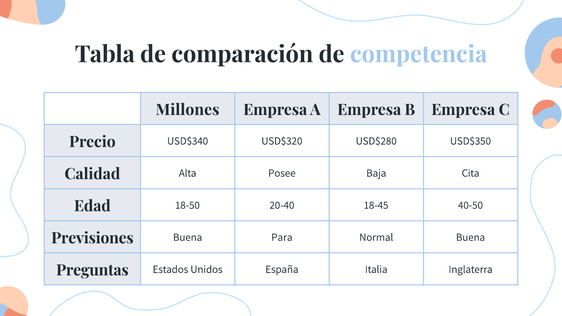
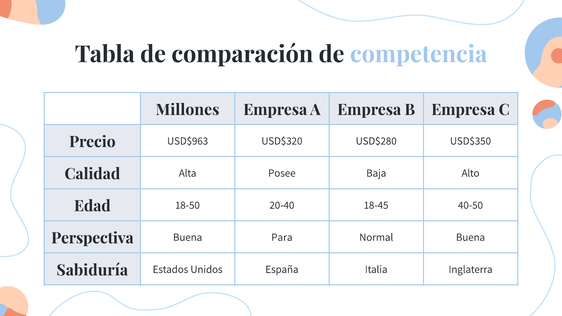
USD$340: USD$340 -> USD$963
Cita: Cita -> Alto
Previsiones: Previsiones -> Perspectiva
Preguntas: Preguntas -> Sabiduría
